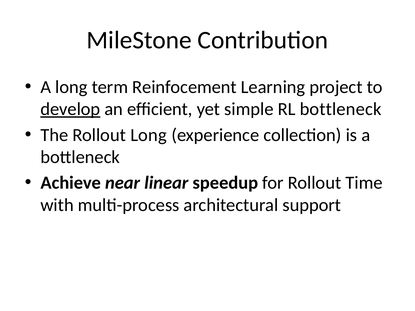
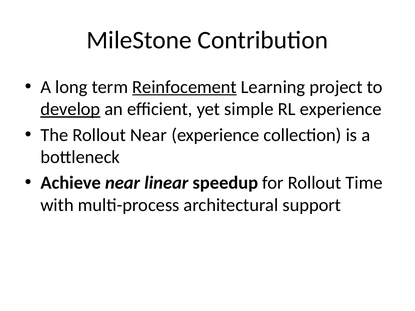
Reinfocement underline: none -> present
RL bottleneck: bottleneck -> experience
Rollout Long: Long -> Near
